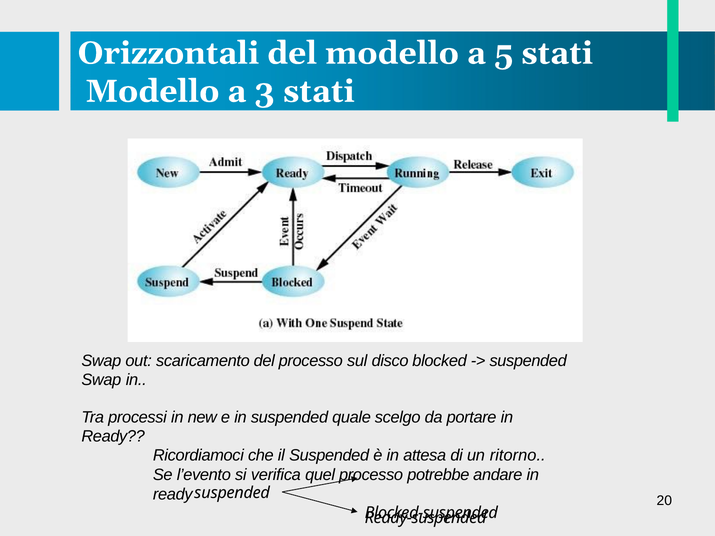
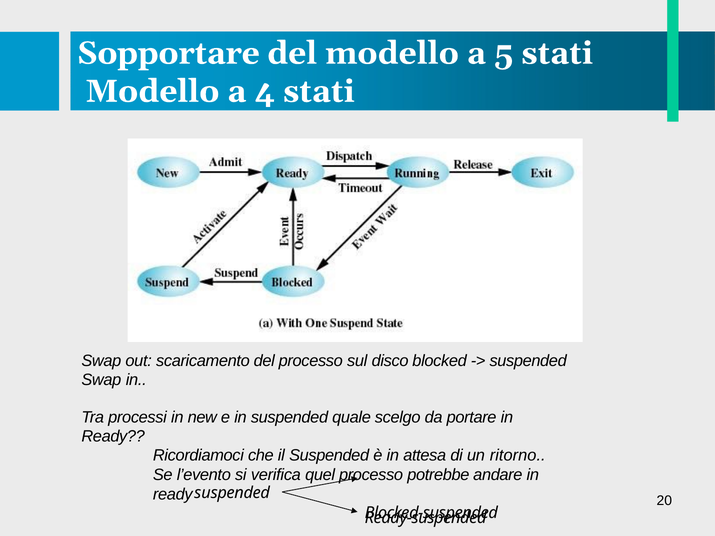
Orizzontali: Orizzontali -> Sopportare
3: 3 -> 4
